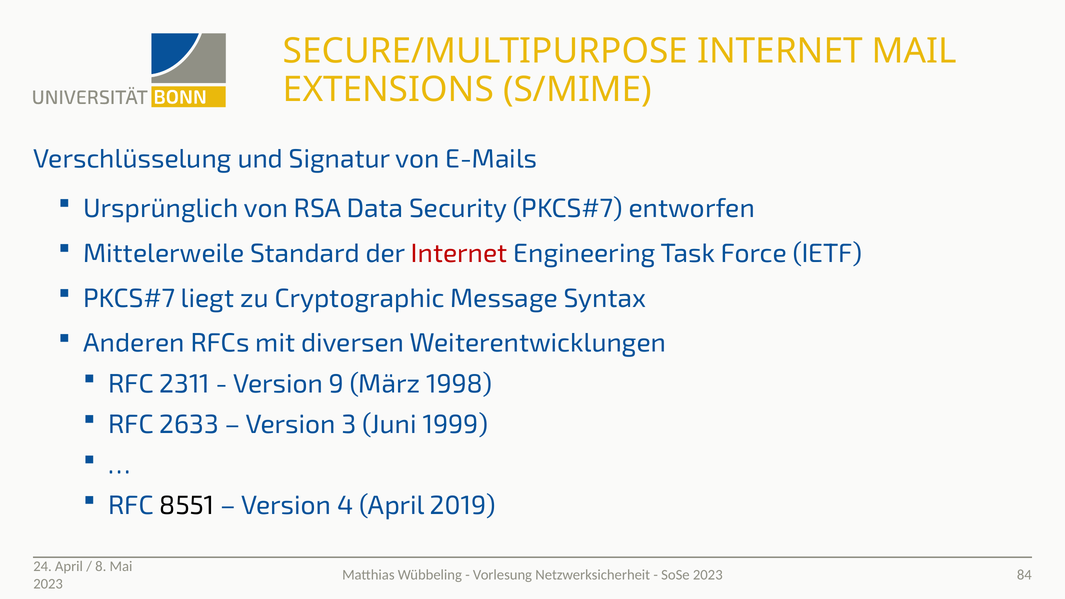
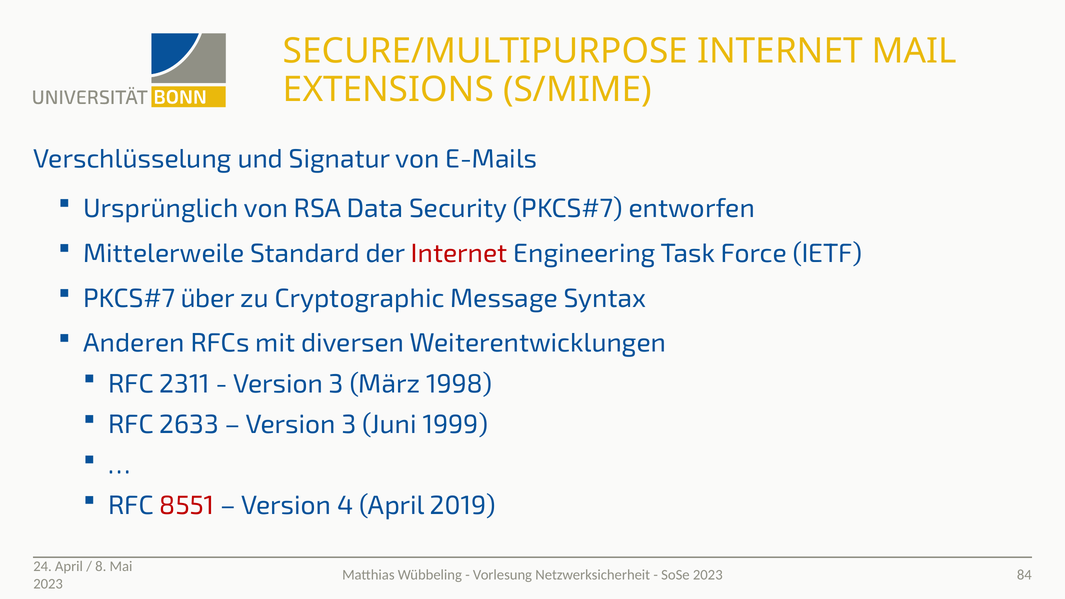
liegt: liegt -> über
9 at (337, 384): 9 -> 3
8551 colour: black -> red
